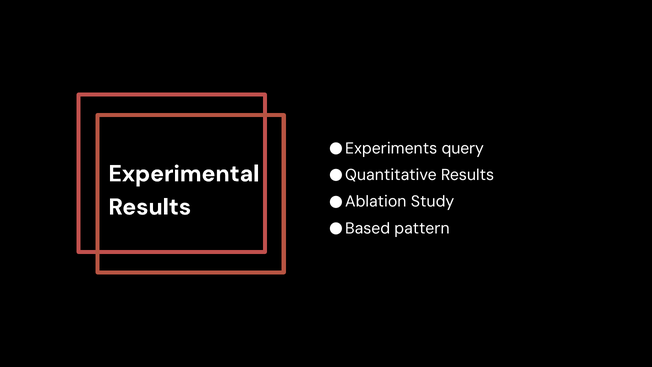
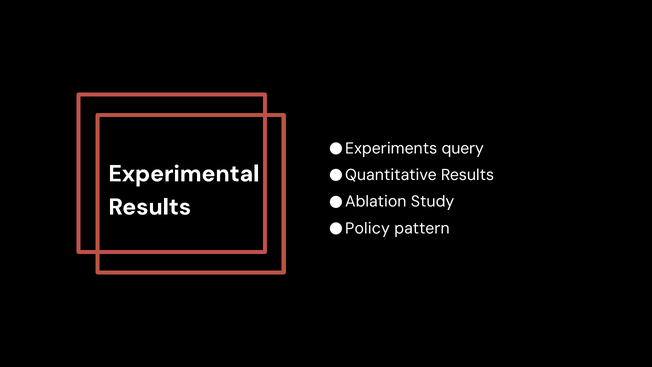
Based: Based -> Policy
